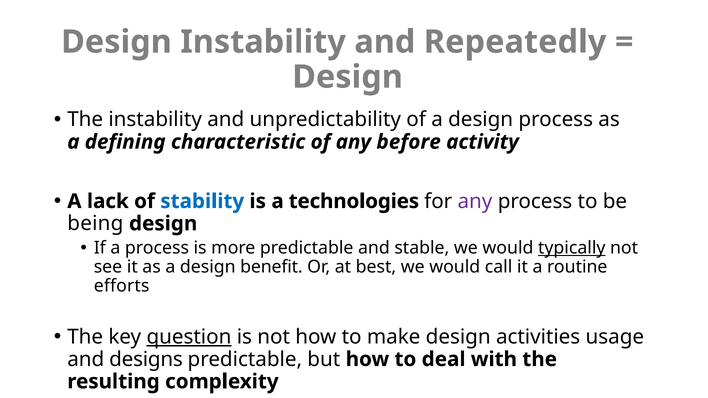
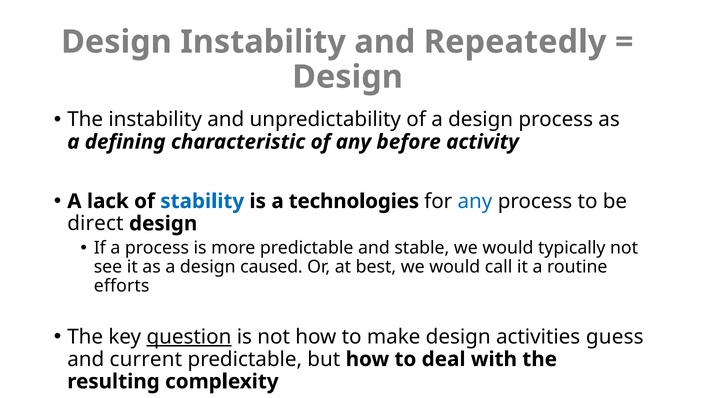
any at (475, 201) colour: purple -> blue
being: being -> direct
typically underline: present -> none
benefit: benefit -> caused
usage: usage -> guess
designs: designs -> current
